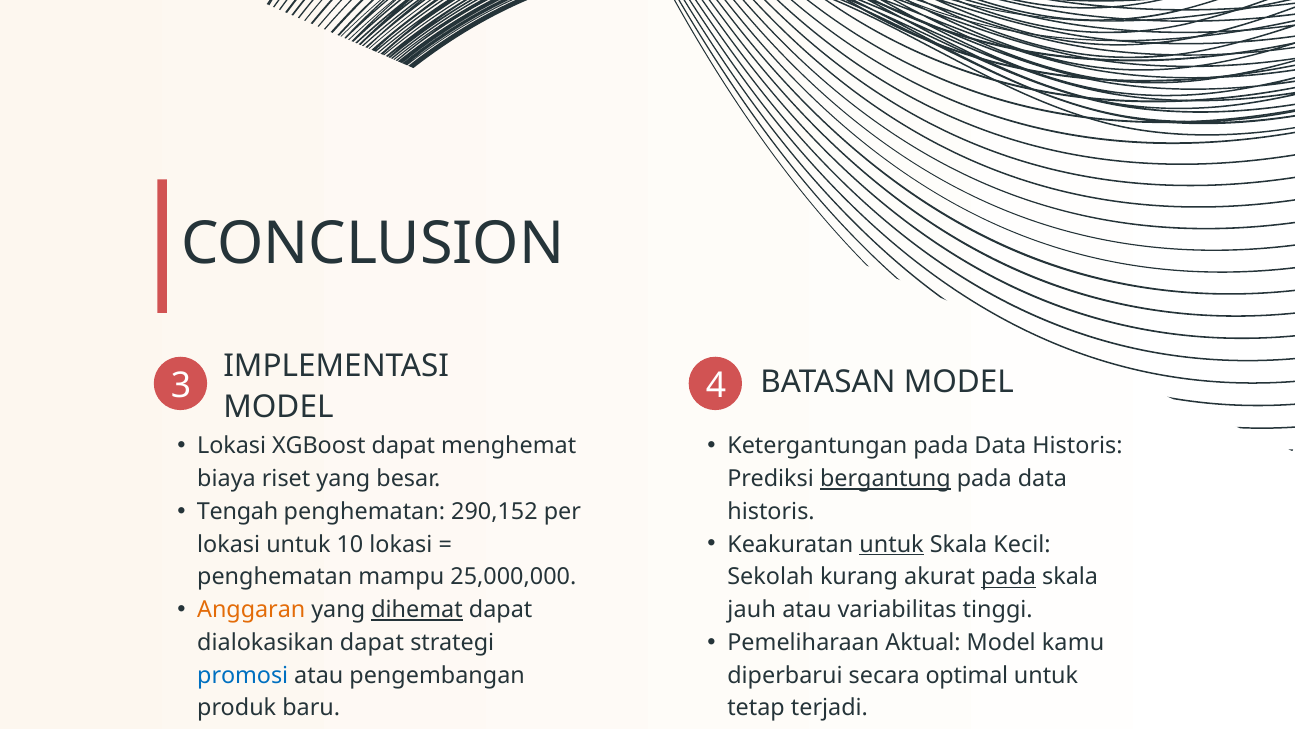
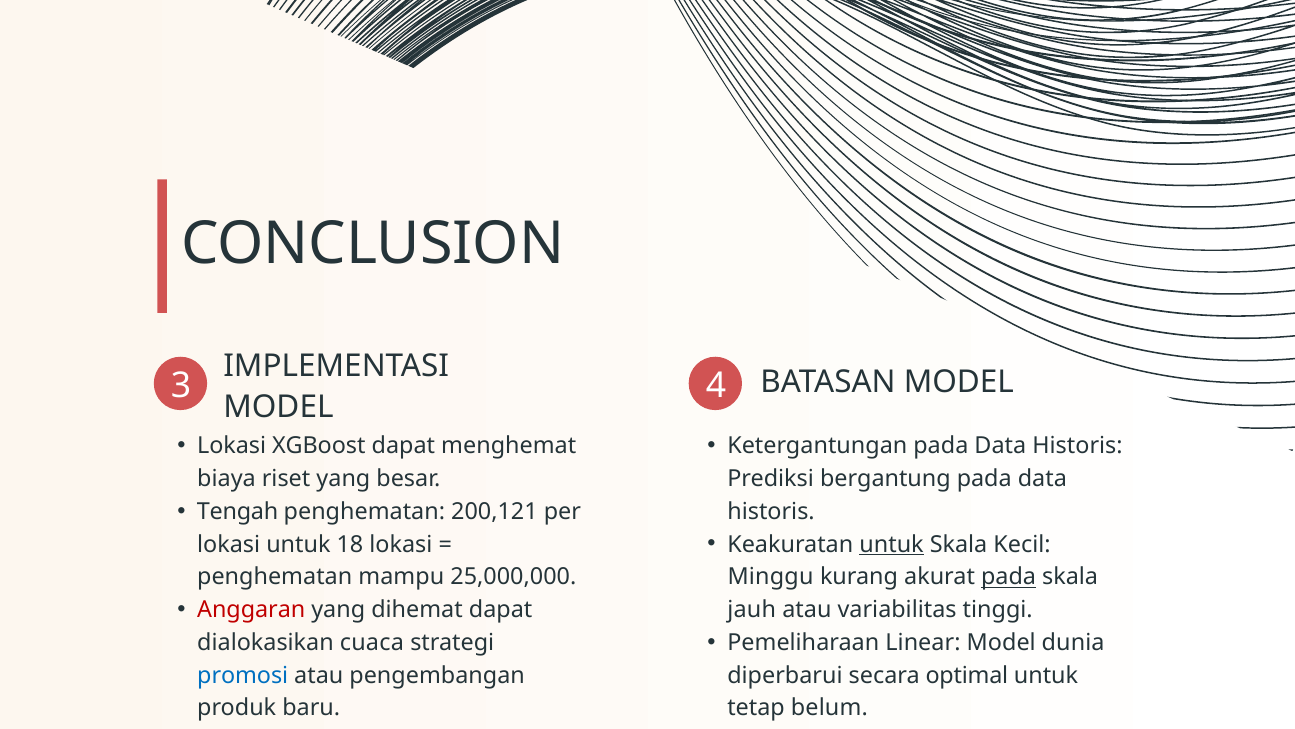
bergantung underline: present -> none
290,152: 290,152 -> 200,121
10: 10 -> 18
Sekolah: Sekolah -> Minggu
Anggaran colour: orange -> red
dihemat underline: present -> none
Aktual: Aktual -> Linear
kamu: kamu -> dunia
dialokasikan dapat: dapat -> cuaca
terjadi: terjadi -> belum
